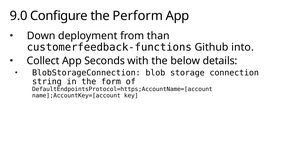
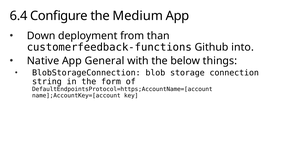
9.0: 9.0 -> 6.4
Perform: Perform -> Medium
Collect: Collect -> Native
Seconds: Seconds -> General
details: details -> things
